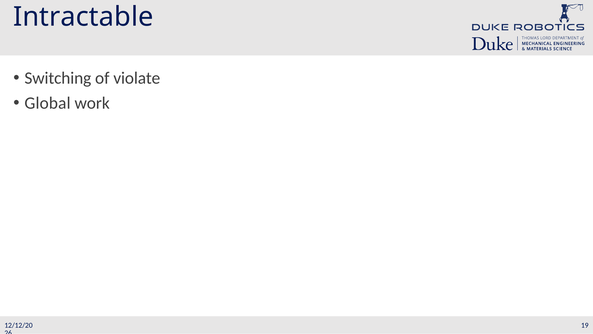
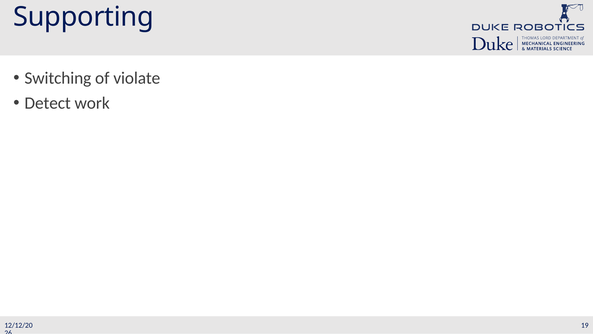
Intractable: Intractable -> Supporting
Global: Global -> Detect
